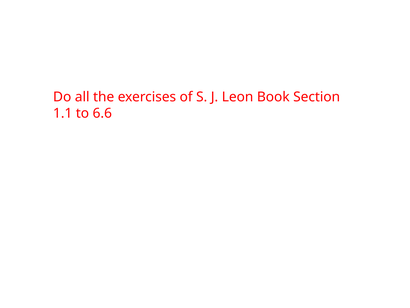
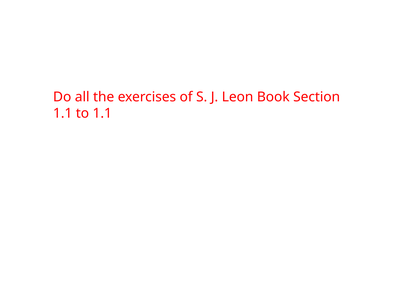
to 6.6: 6.6 -> 1.1
